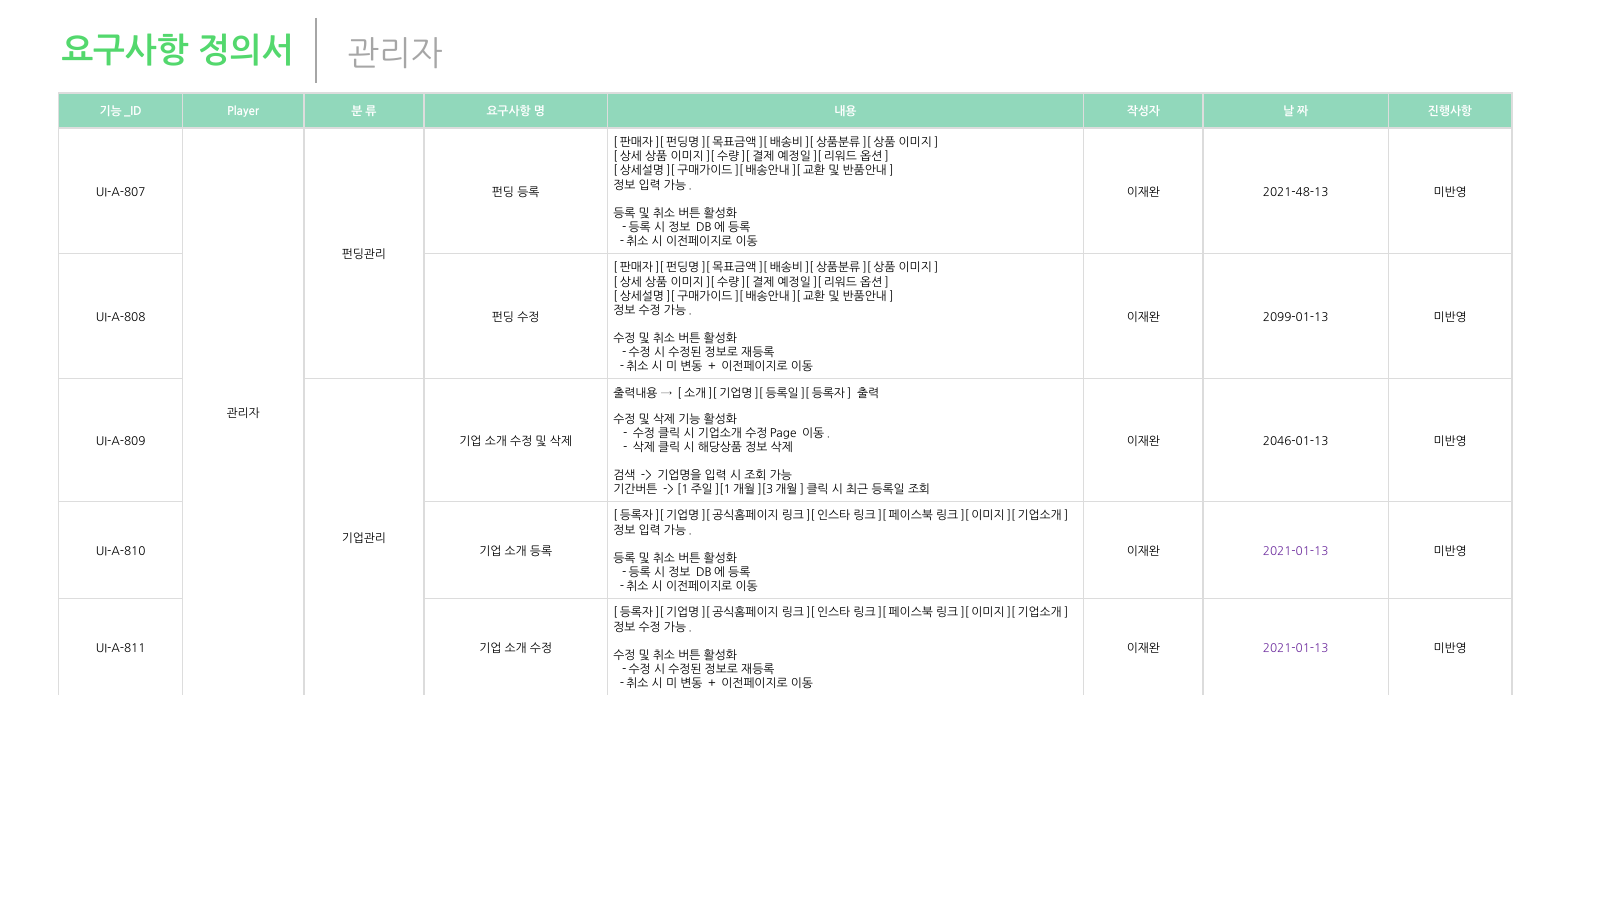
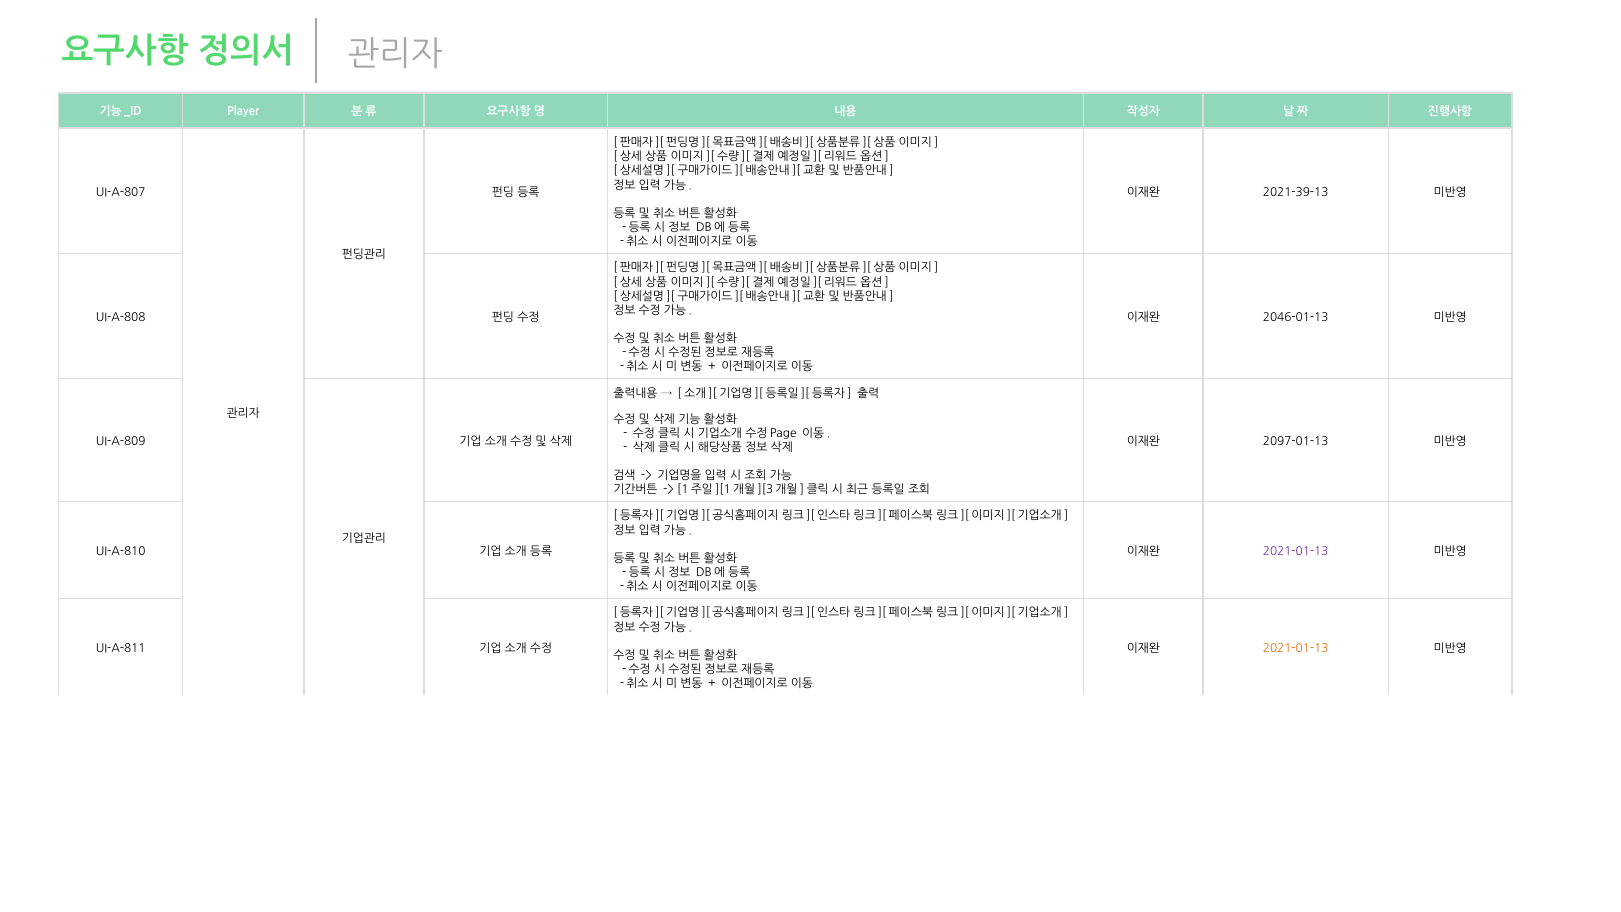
2021-48-13: 2021-48-13 -> 2021-39-13
2099-01-13: 2099-01-13 -> 2046-01-13
2046-01-13: 2046-01-13 -> 2097-01-13
2021-01-13 at (1296, 648) colour: purple -> orange
